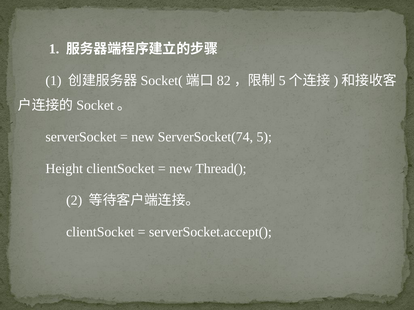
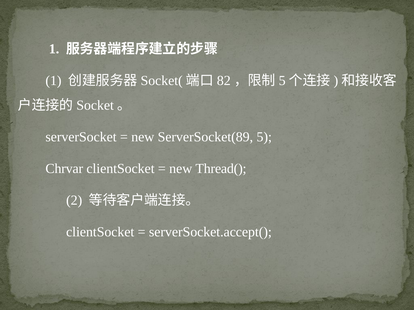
ServerSocket(74: ServerSocket(74 -> ServerSocket(89
Height: Height -> Chrvar
